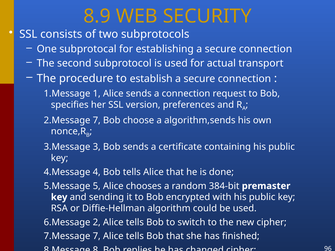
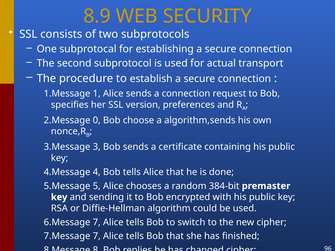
7 at (97, 120): 7 -> 0
2 at (97, 222): 2 -> 7
